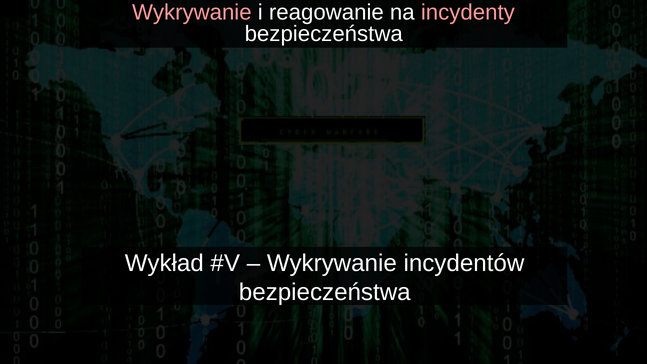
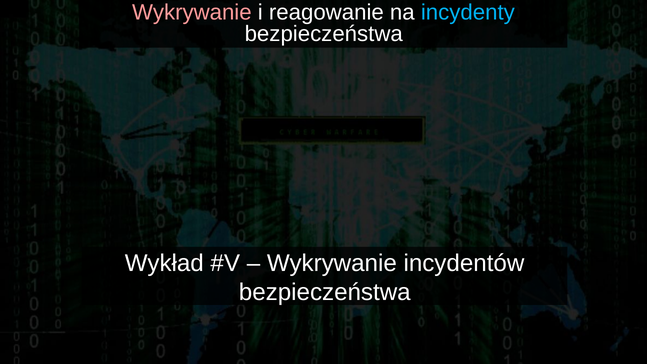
incydenty colour: pink -> light blue
